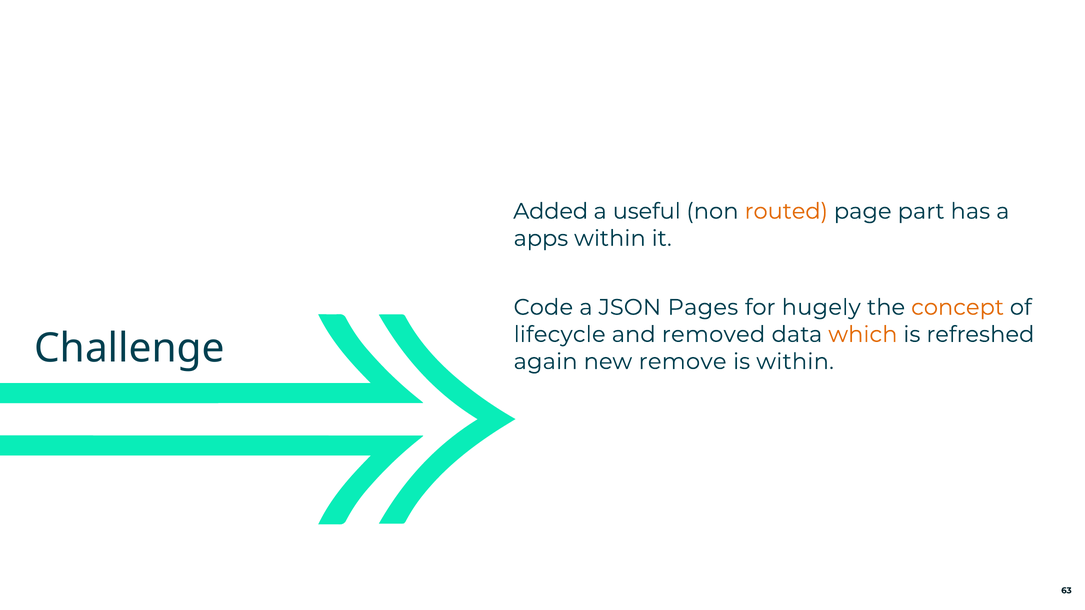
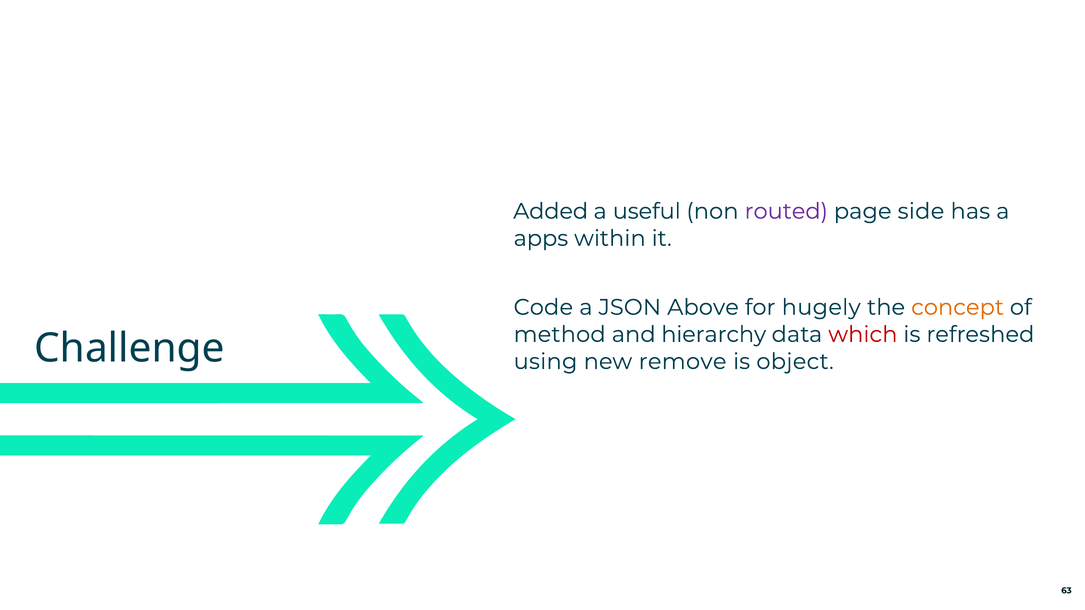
routed colour: orange -> purple
part: part -> side
Pages: Pages -> Above
lifecycle: lifecycle -> method
removed: removed -> hierarchy
which colour: orange -> red
again: again -> using
is within: within -> object
